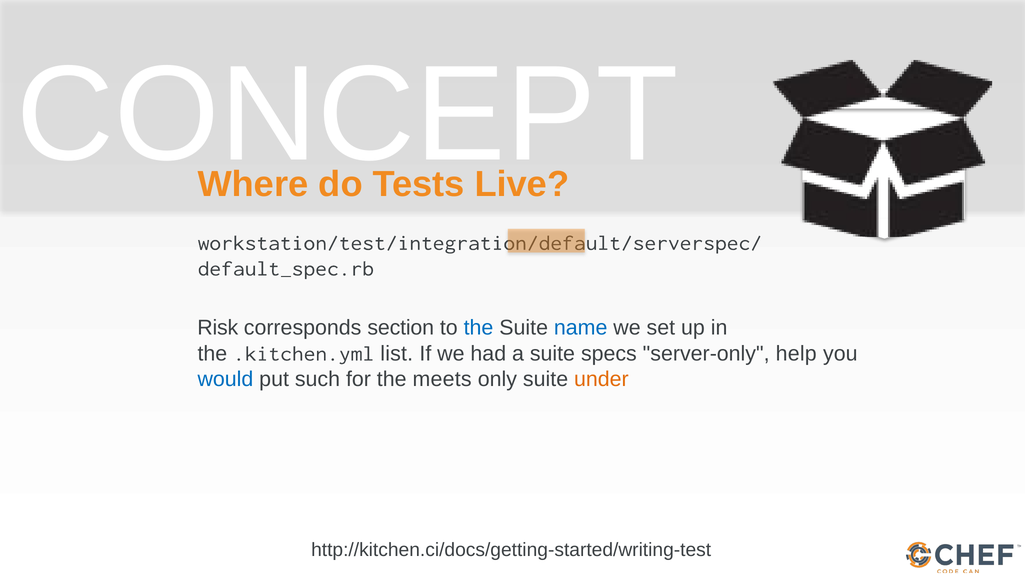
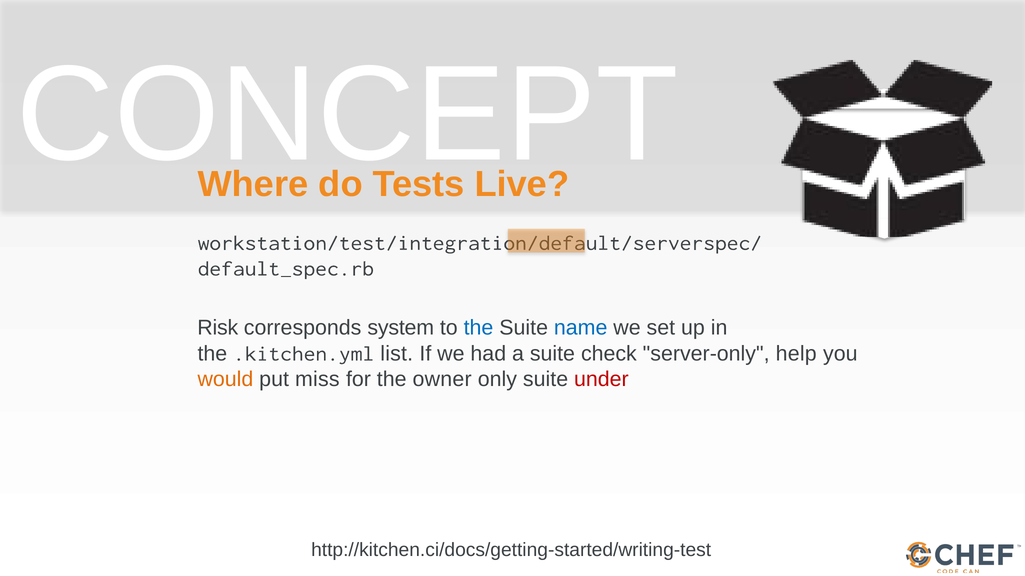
section: section -> system
specs: specs -> check
would colour: blue -> orange
such: such -> miss
meets: meets -> owner
under colour: orange -> red
